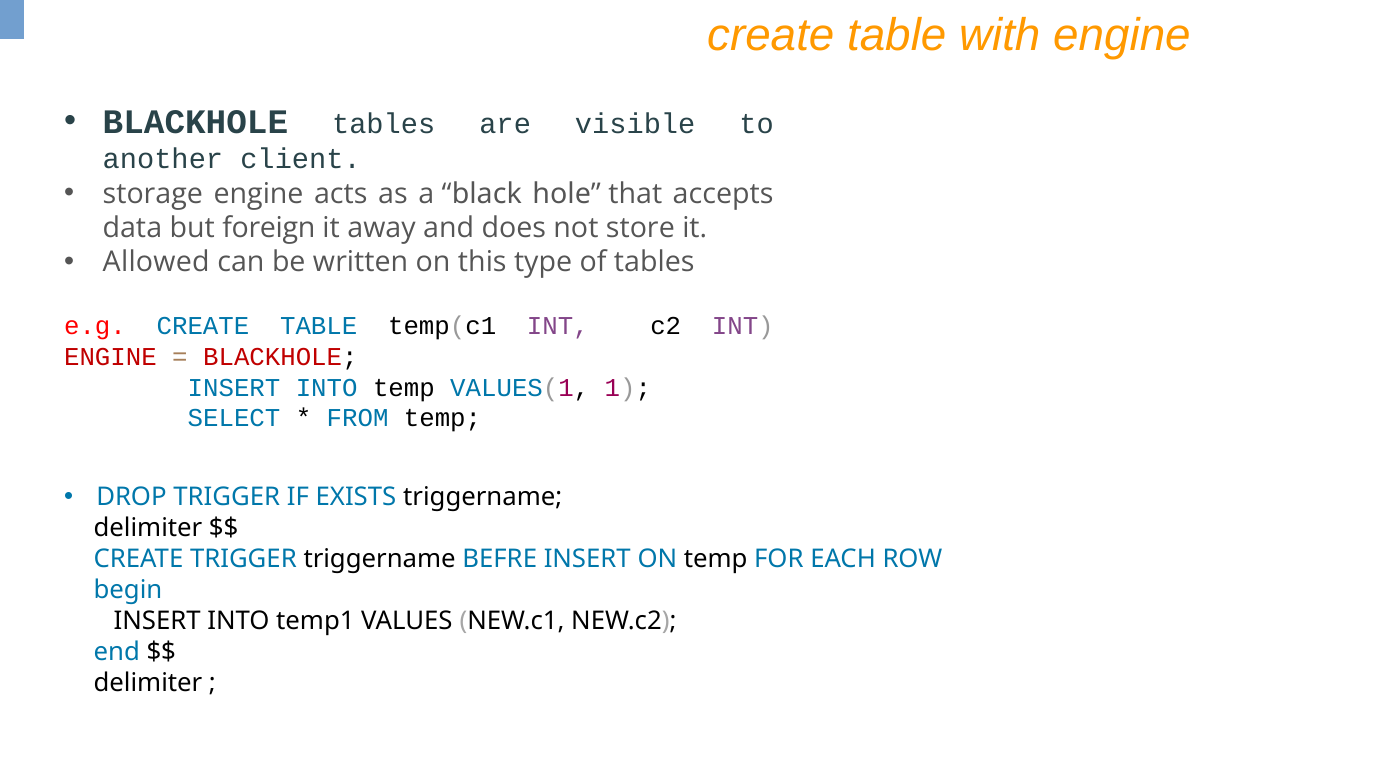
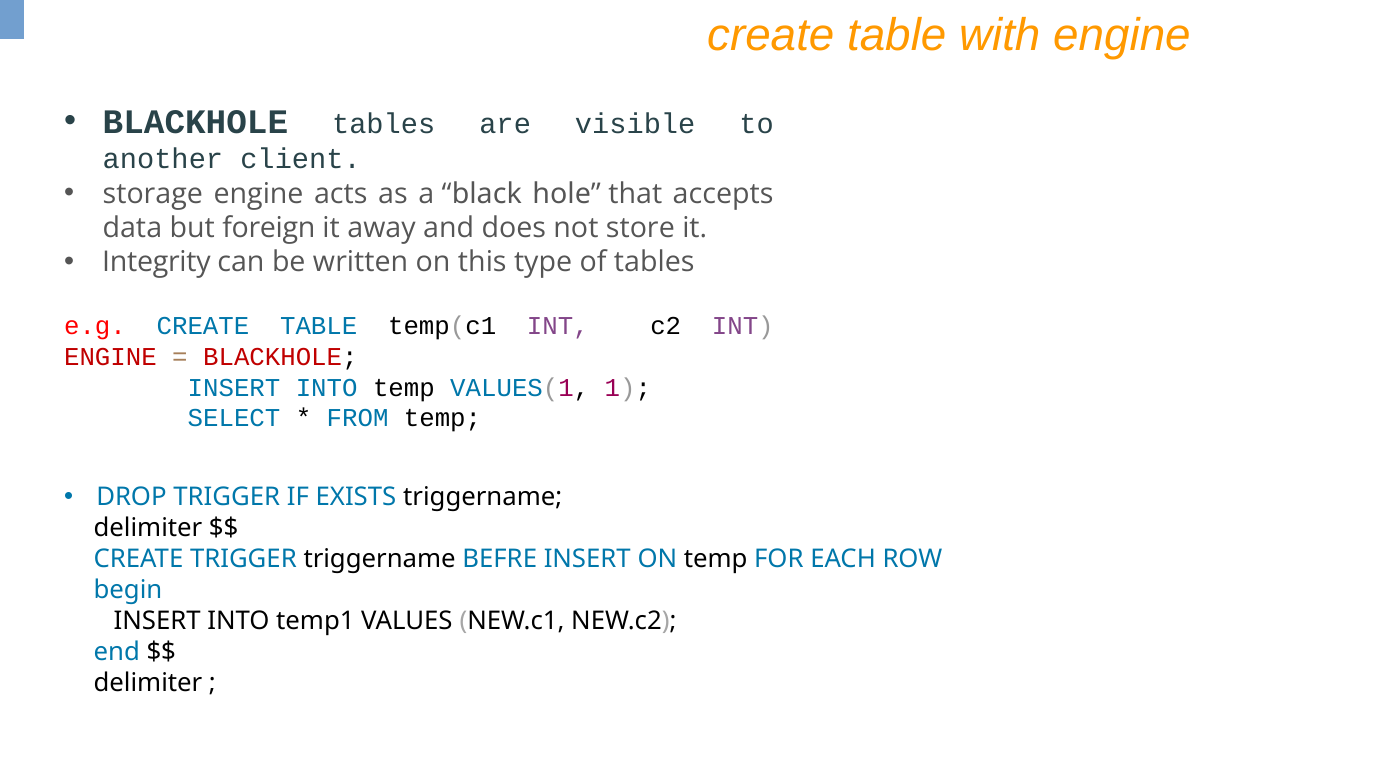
Allowed: Allowed -> Integrity
